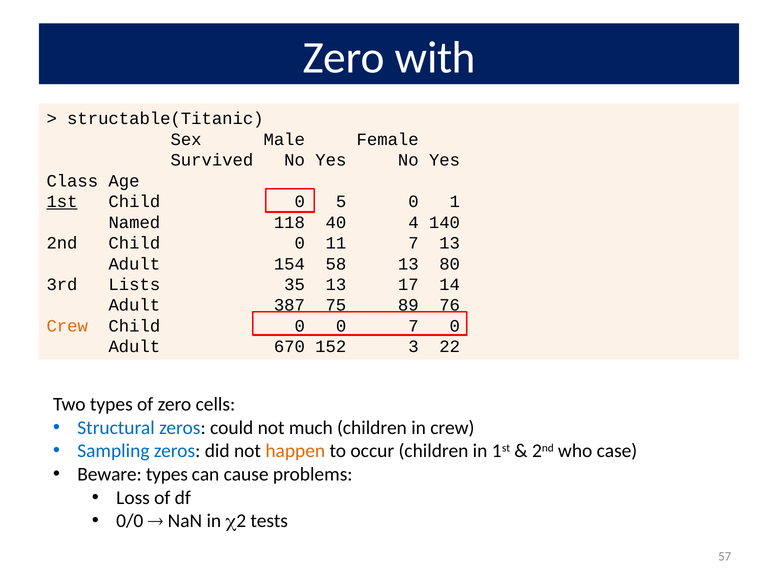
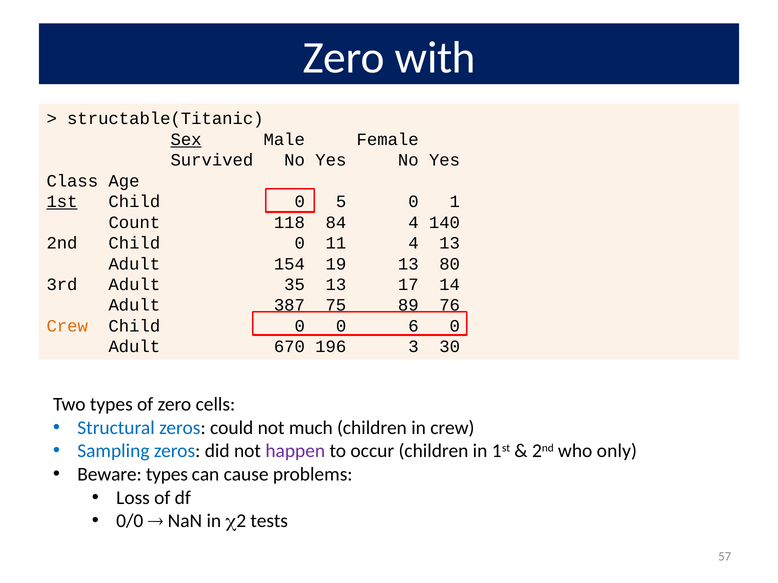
Sex underline: none -> present
Named: Named -> Count
40: 40 -> 84
11 7: 7 -> 4
58: 58 -> 19
3rd Lists: Lists -> Adult
0 7: 7 -> 6
152: 152 -> 196
22: 22 -> 30
happen colour: orange -> purple
case: case -> only
